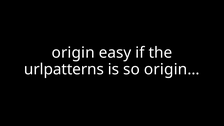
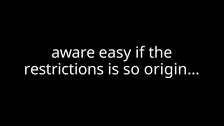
origin: origin -> aware
urlpatterns: urlpatterns -> restrictions
